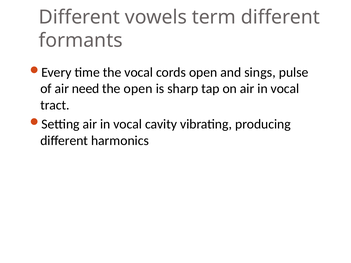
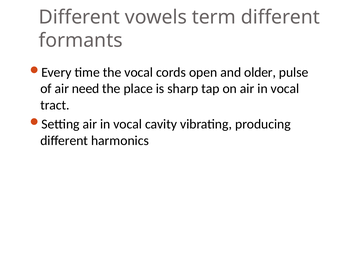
sings: sings -> older
the open: open -> place
